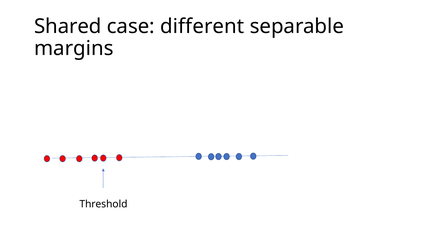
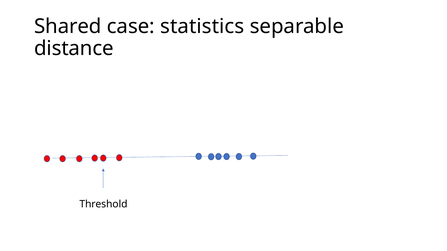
different: different -> statistics
margins: margins -> distance
